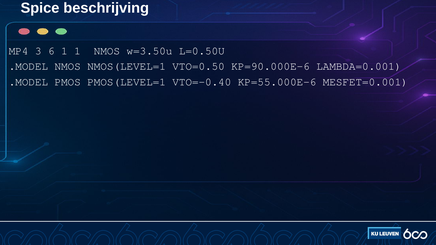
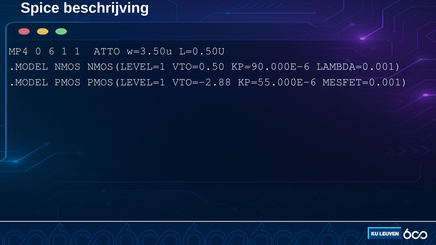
3: 3 -> 0
1 NMOS: NMOS -> ATTO
VTO=-0.40: VTO=-0.40 -> VTO=-2.88
